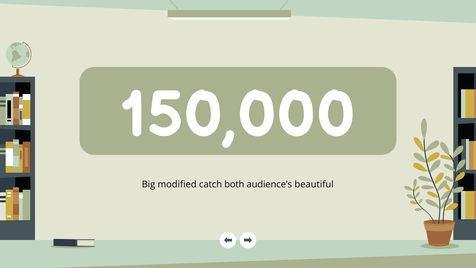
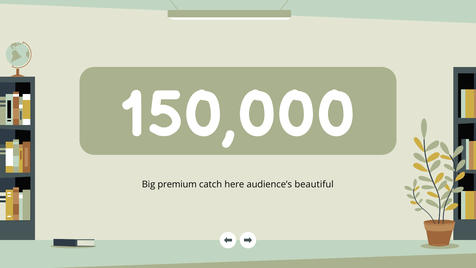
modified: modified -> premium
both: both -> here
